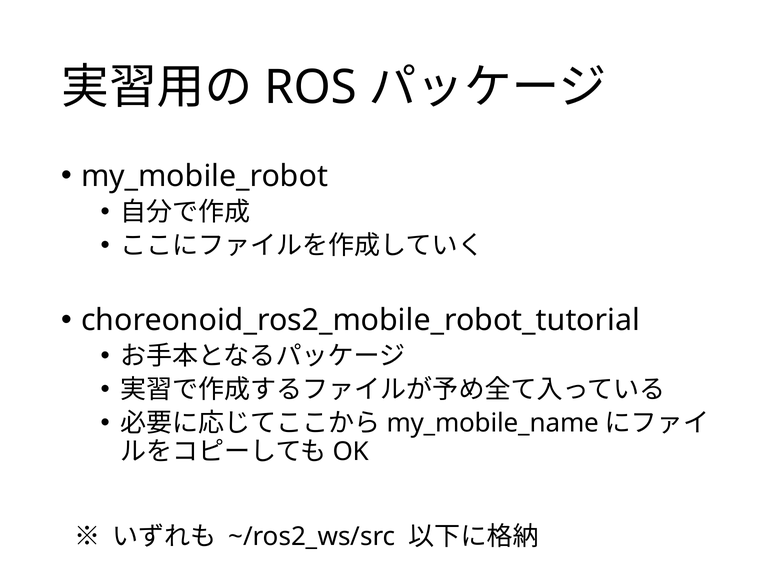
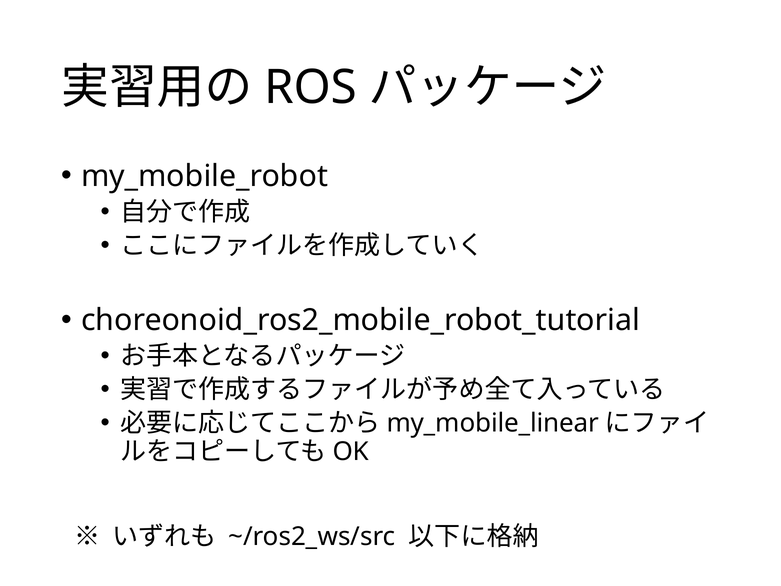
my_mobile_name: my_mobile_name -> my_mobile_linear
